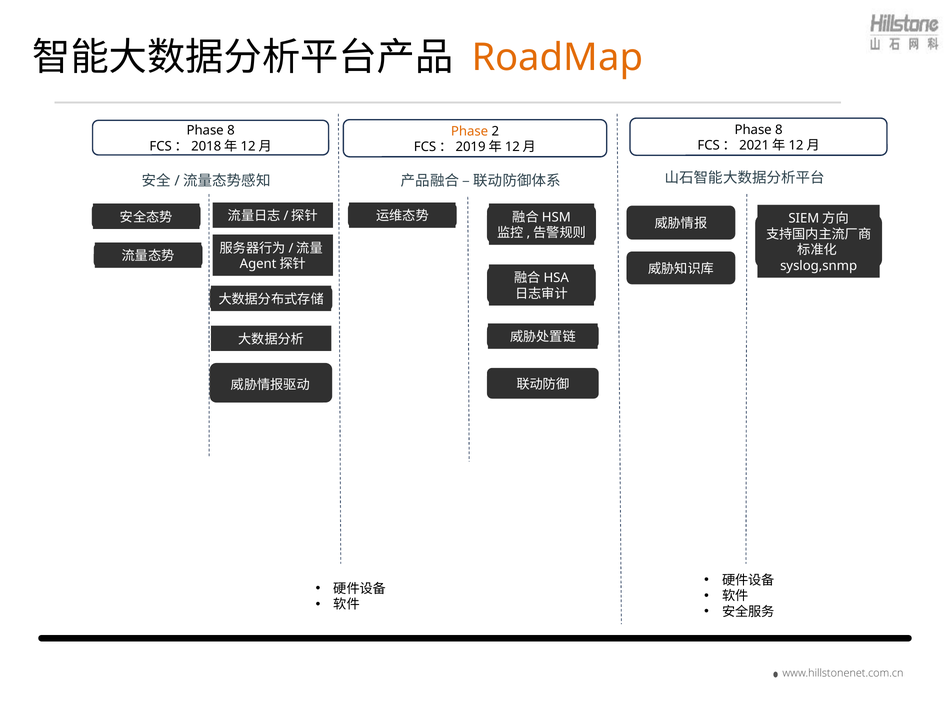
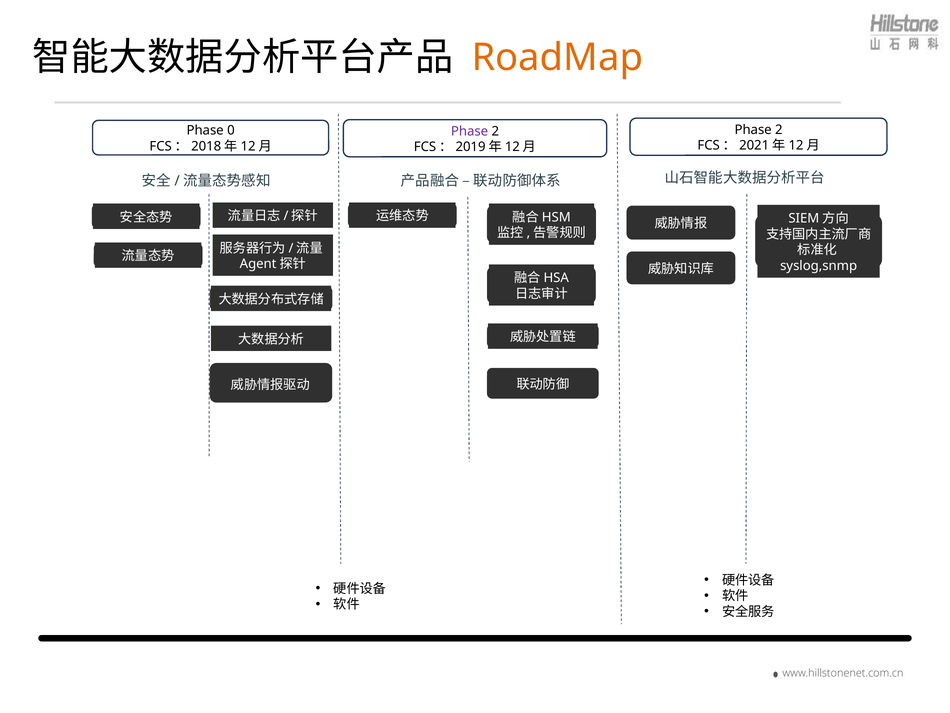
8 at (779, 130): 8 -> 2
8 at (231, 131): 8 -> 0
Phase at (470, 131) colour: orange -> purple
